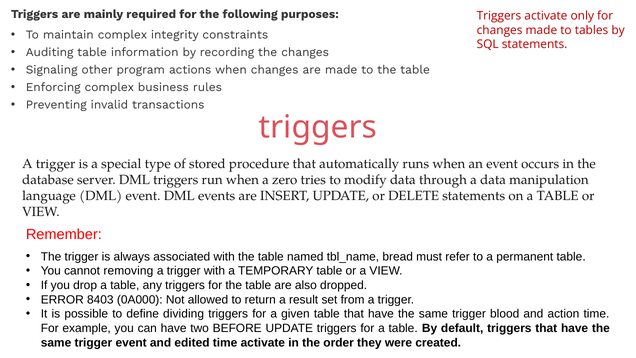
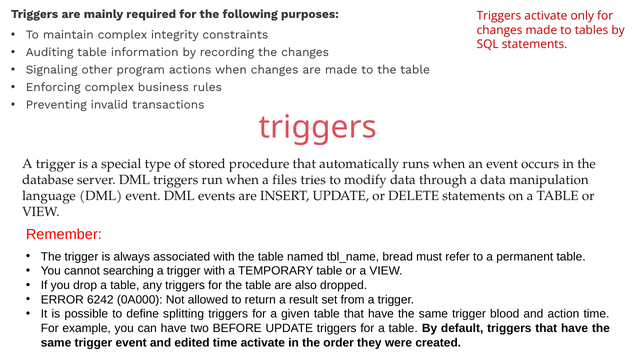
zero: zero -> files
removing: removing -> searching
8403: 8403 -> 6242
dividing: dividing -> splitting
